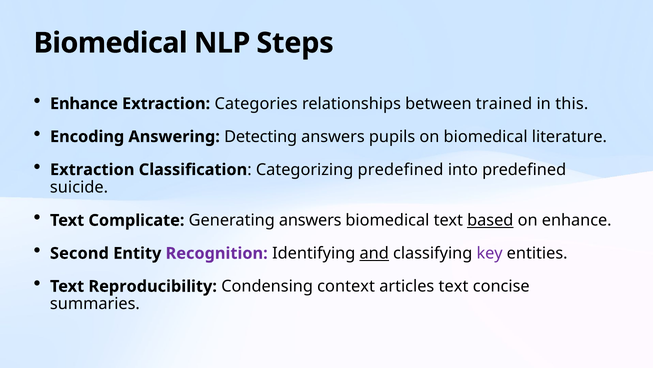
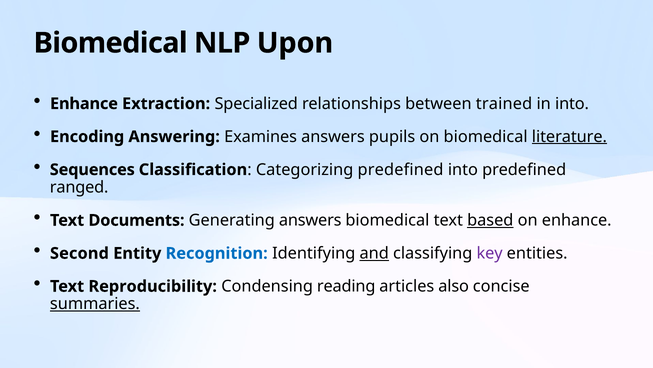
Steps: Steps -> Upon
Categories: Categories -> Specialized
in this: this -> into
Detecting: Detecting -> Examines
literature underline: none -> present
Extraction at (92, 169): Extraction -> Sequences
suicide: suicide -> ranged
Complicate: Complicate -> Documents
Recognition colour: purple -> blue
context: context -> reading
articles text: text -> also
summaries underline: none -> present
